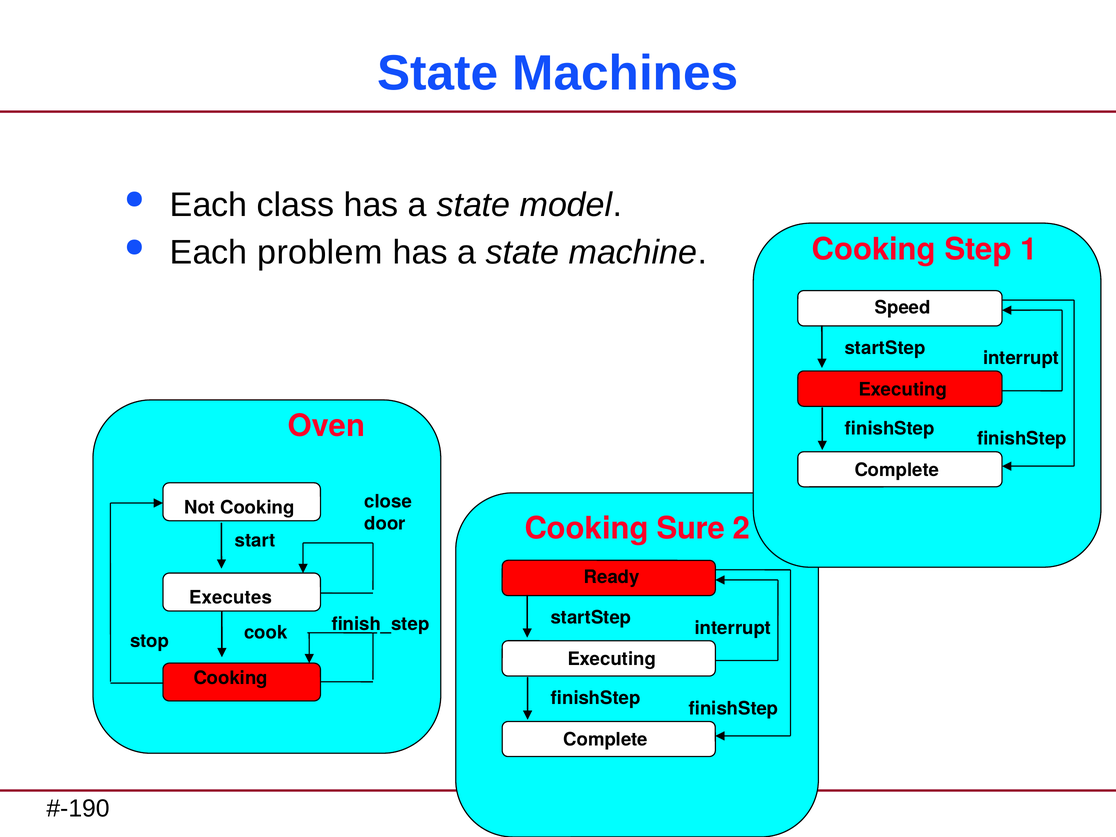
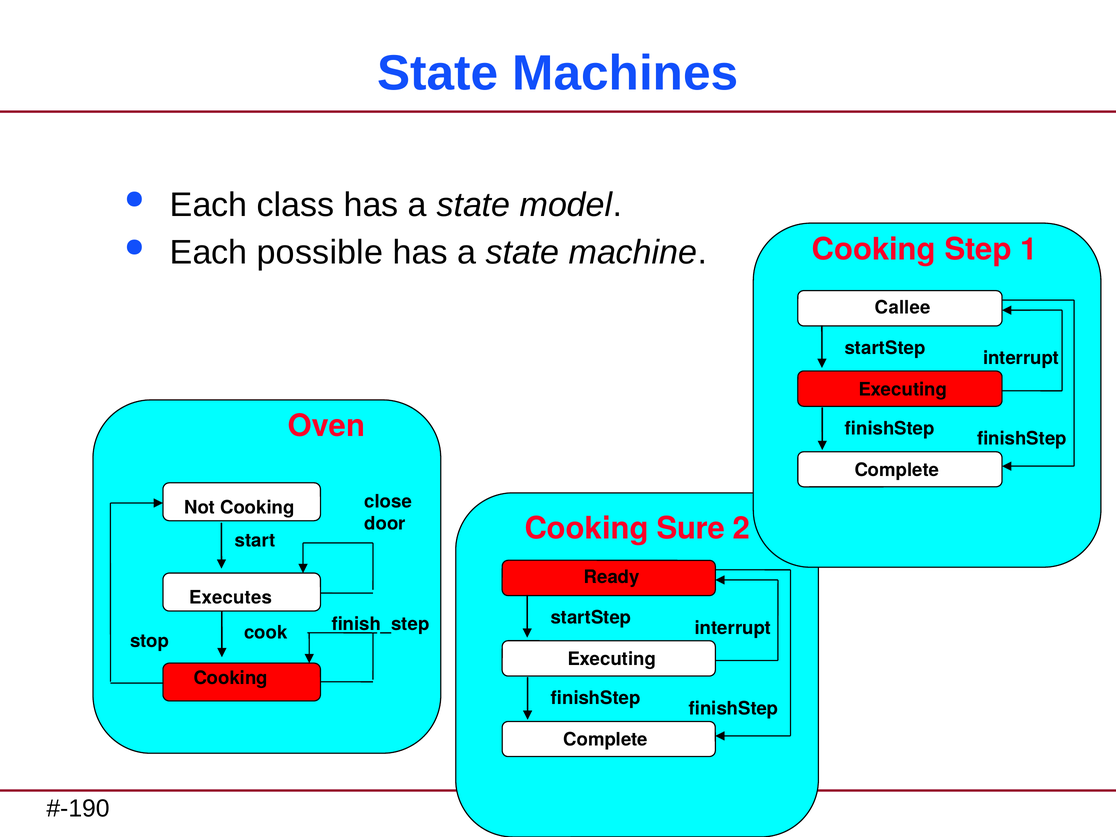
problem: problem -> possible
Speed: Speed -> Callee
